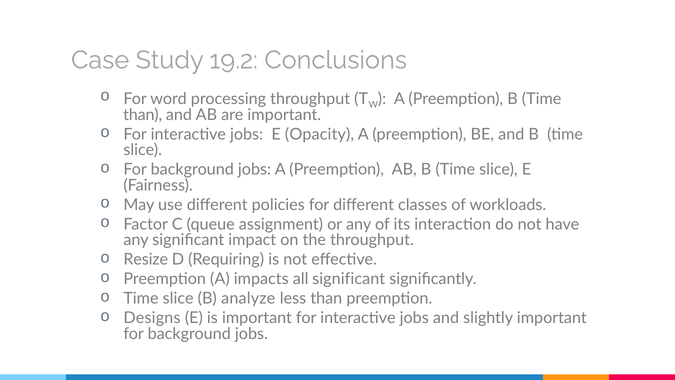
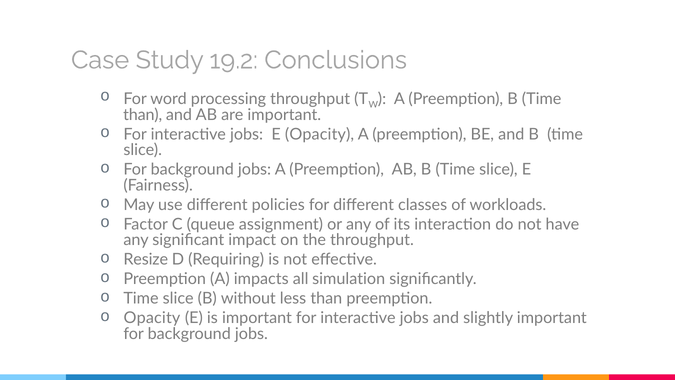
all significant: significant -> simulation
analyze: analyze -> without
Designs at (152, 318): Designs -> Opacity
